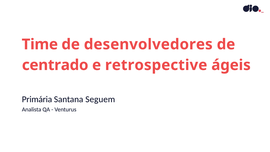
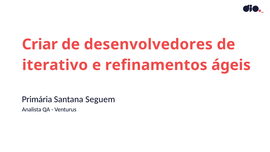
Time: Time -> Criar
centrado: centrado -> iterativo
retrospective: retrospective -> refinamentos
